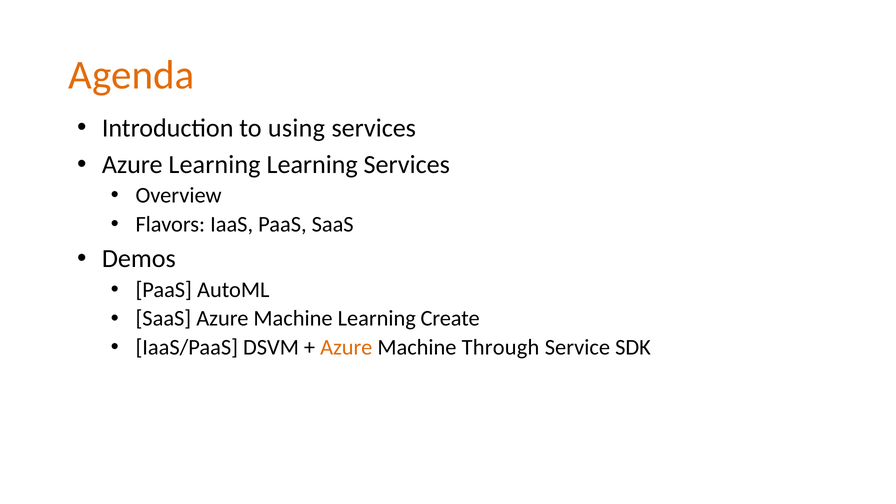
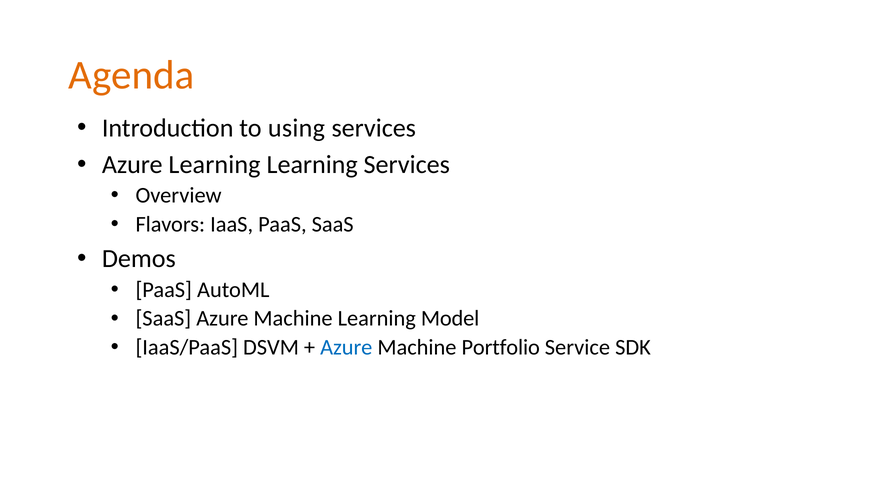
Create: Create -> Model
Azure at (346, 347) colour: orange -> blue
Through: Through -> Portfolio
